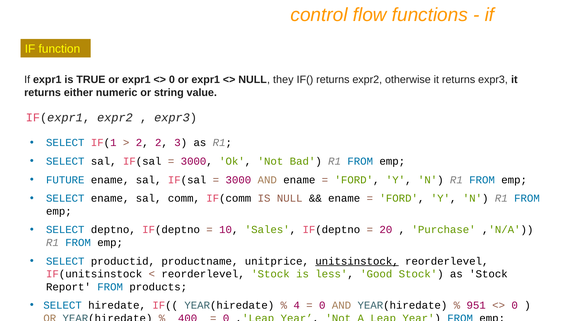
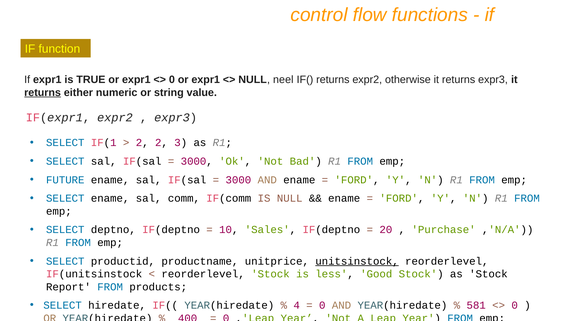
they: they -> neel
returns at (43, 92) underline: none -> present
951: 951 -> 581
